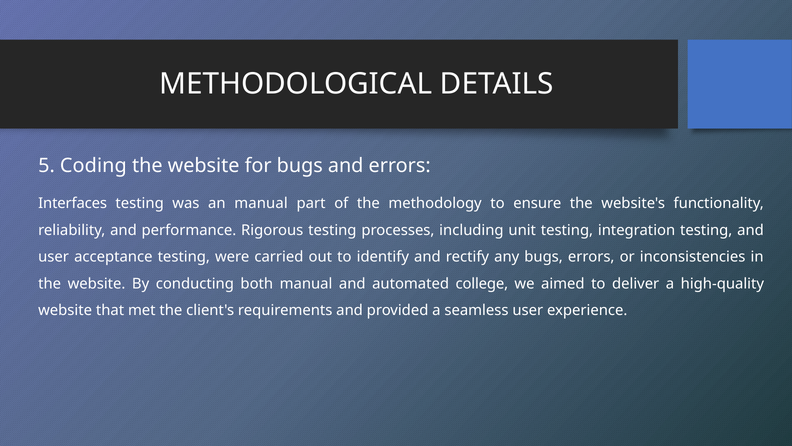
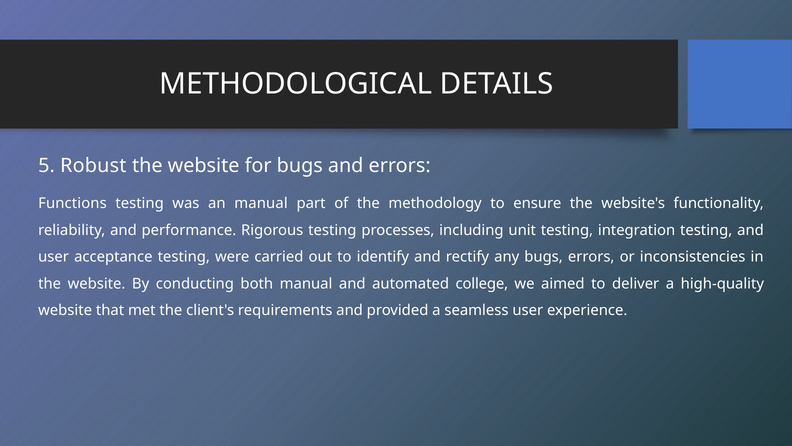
Coding: Coding -> Robust
Interfaces: Interfaces -> Functions
